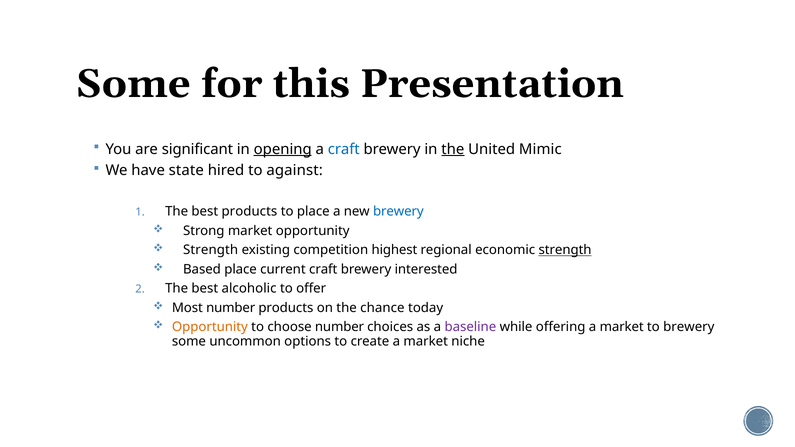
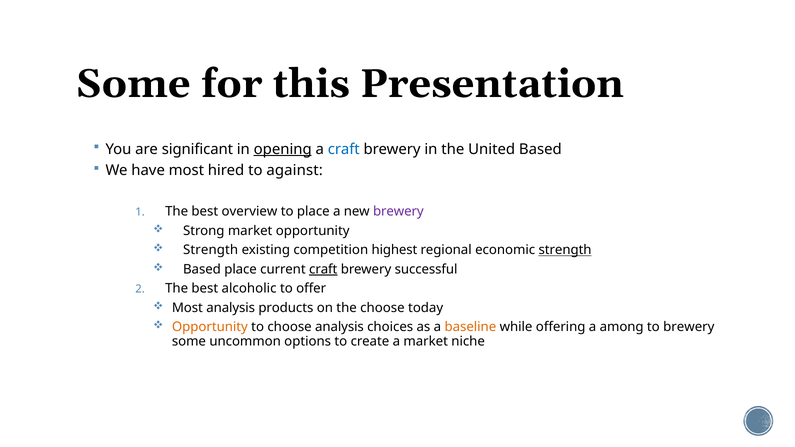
the at (453, 149) underline: present -> none
United Mimic: Mimic -> Based
have state: state -> most
best products: products -> overview
brewery at (398, 212) colour: blue -> purple
craft at (323, 269) underline: none -> present
interested: interested -> successful
Most number: number -> analysis
the chance: chance -> choose
choose number: number -> analysis
baseline colour: purple -> orange
offering a market: market -> among
